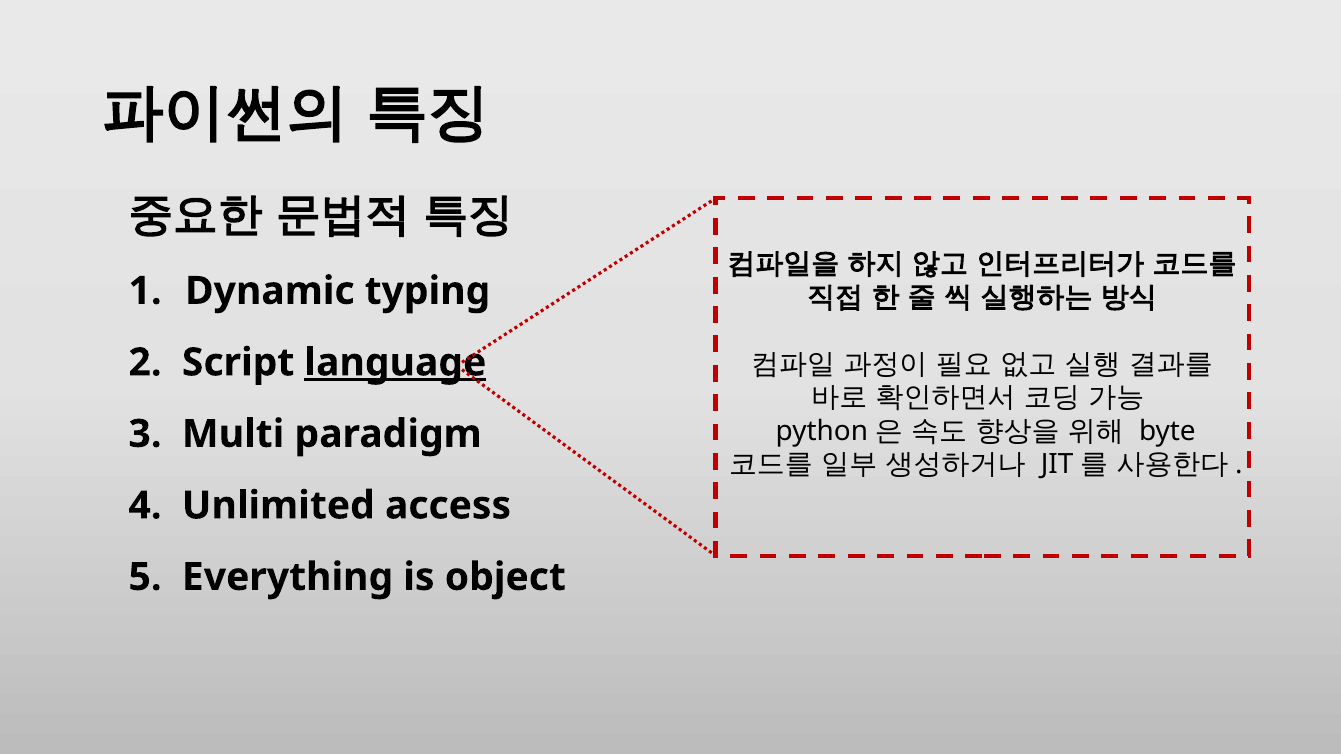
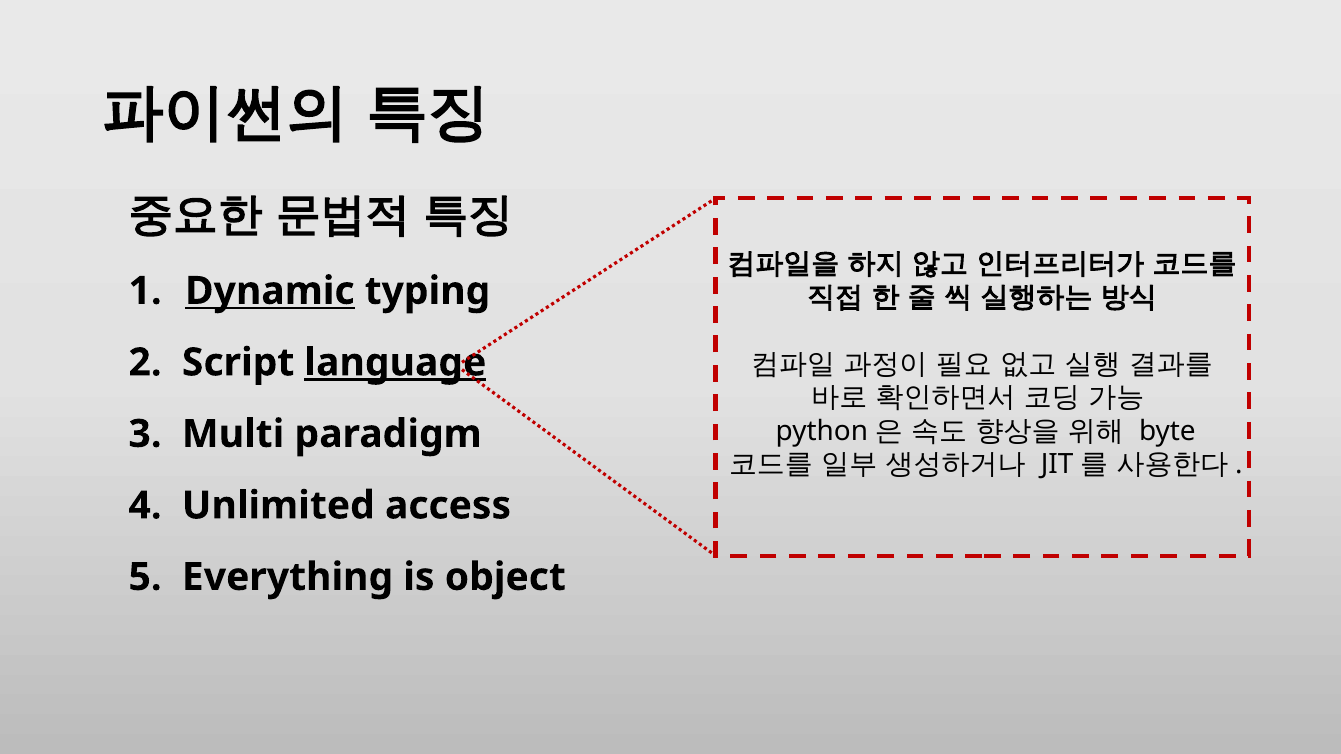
Dynamic underline: none -> present
